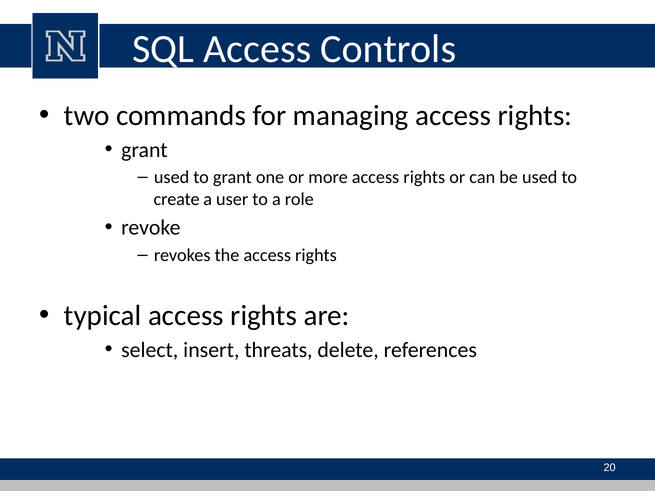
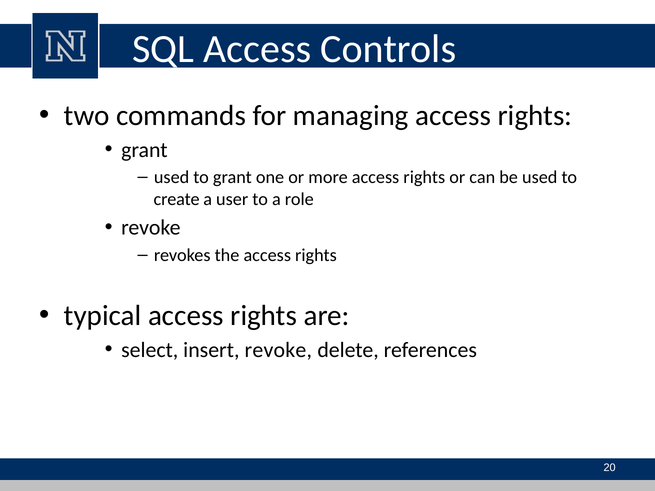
insert threats: threats -> revoke
